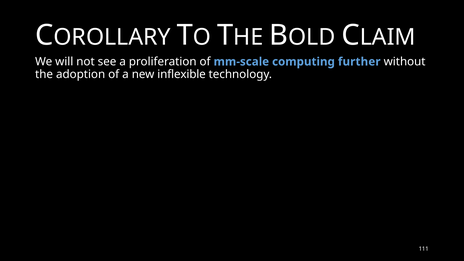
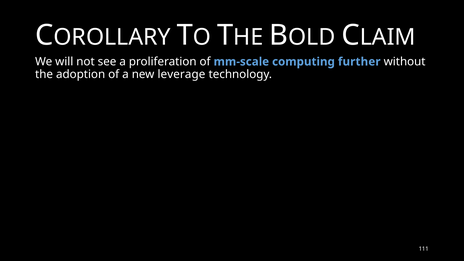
inflexible: inflexible -> leverage
